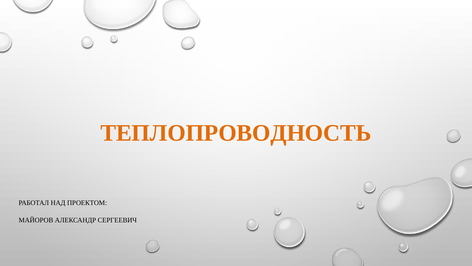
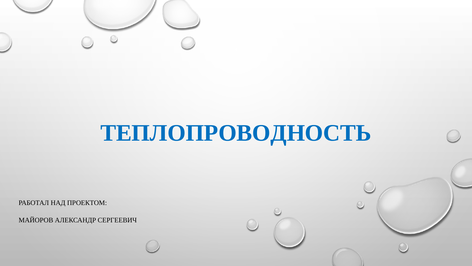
ТЕПЛОПРОВОДНОСТЬ colour: orange -> blue
